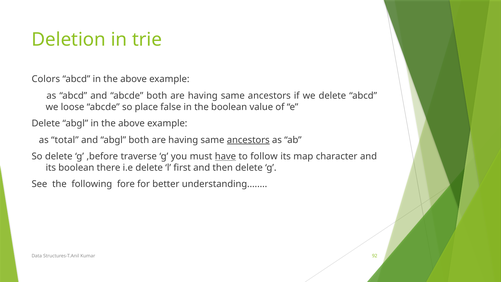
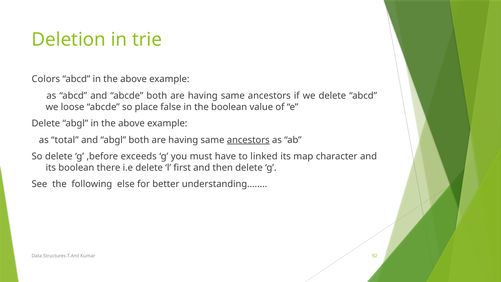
traverse: traverse -> exceeds
have underline: present -> none
follow: follow -> linked
fore: fore -> else
